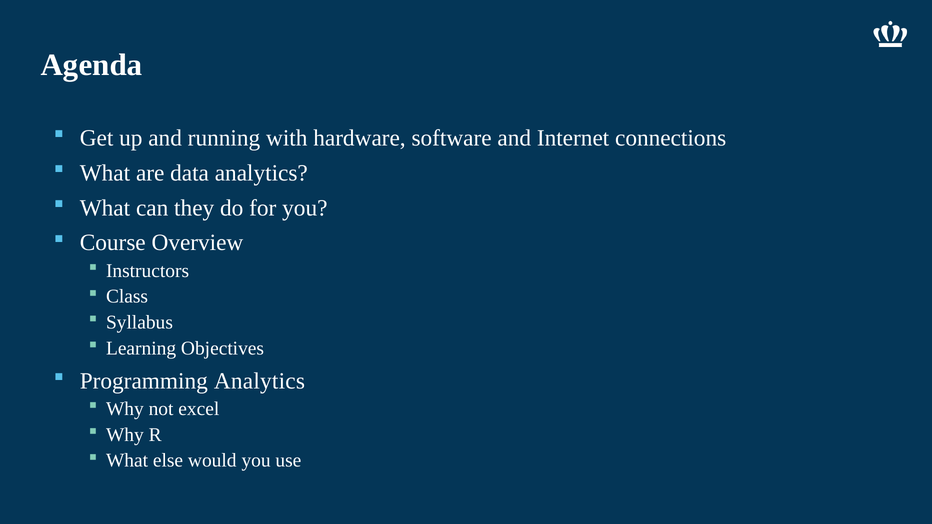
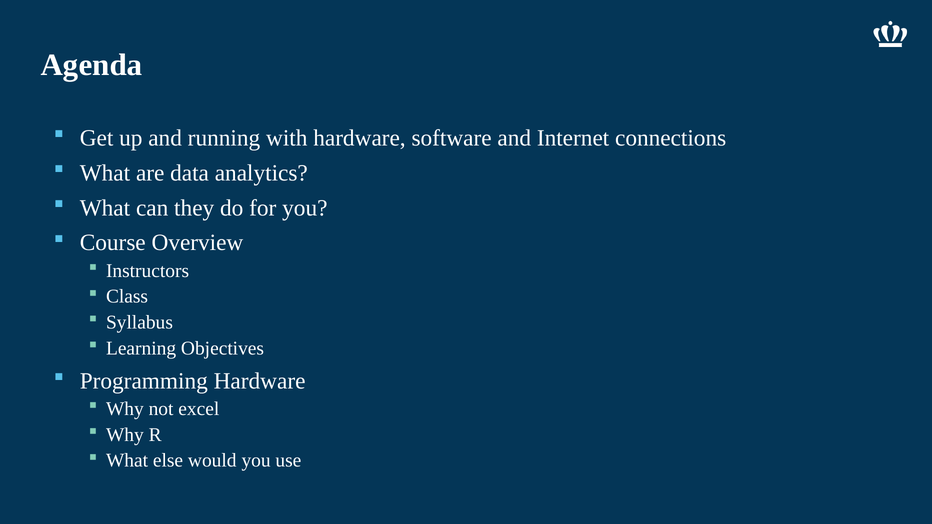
Programming Analytics: Analytics -> Hardware
